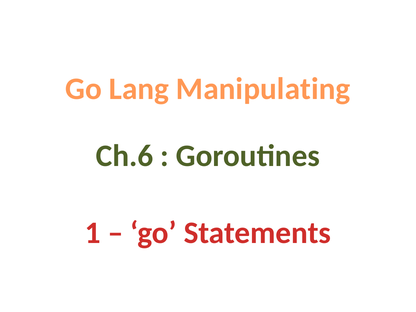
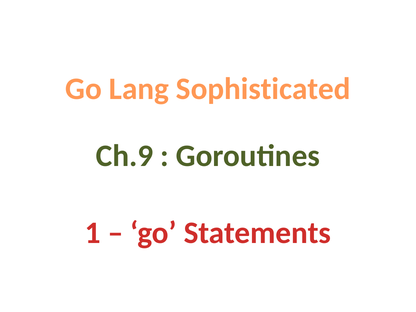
Manipulating: Manipulating -> Sophisticated
Ch.6: Ch.6 -> Ch.9
